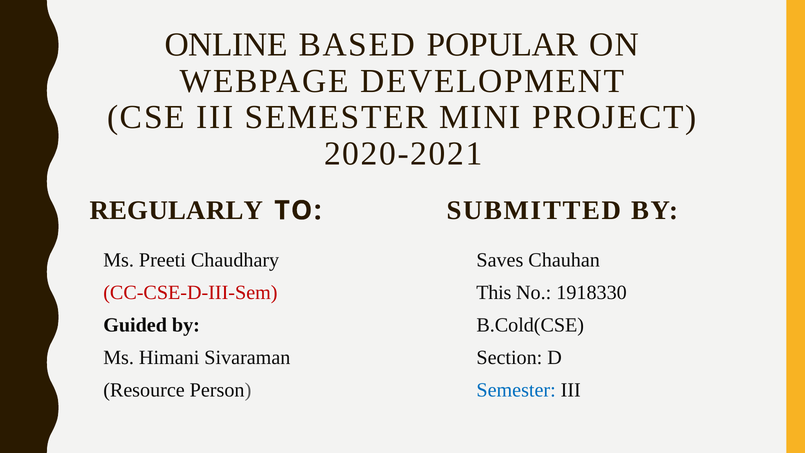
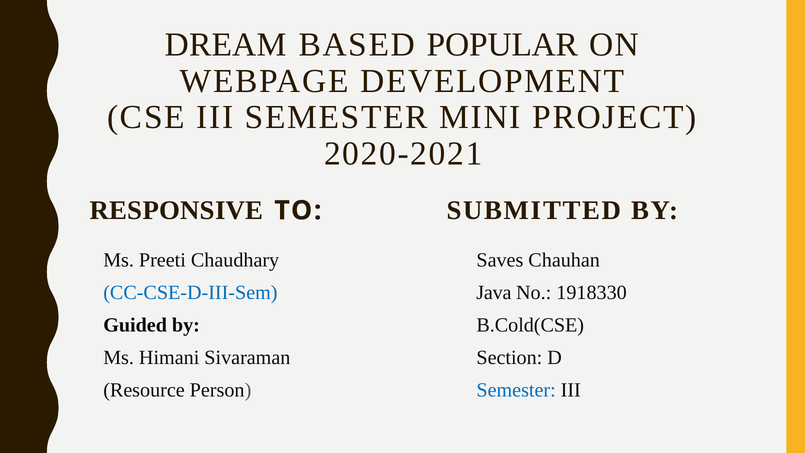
ONLINE: ONLINE -> DREAM
REGULARLY: REGULARLY -> RESPONSIVE
CC-CSE-D-III-Sem colour: red -> blue
This: This -> Java
